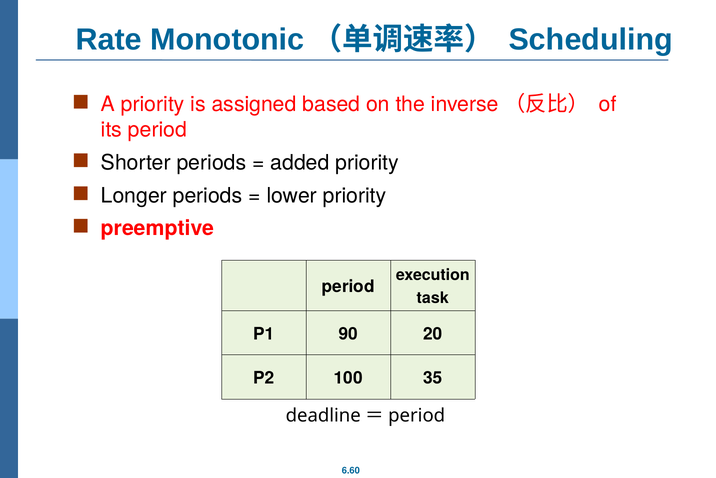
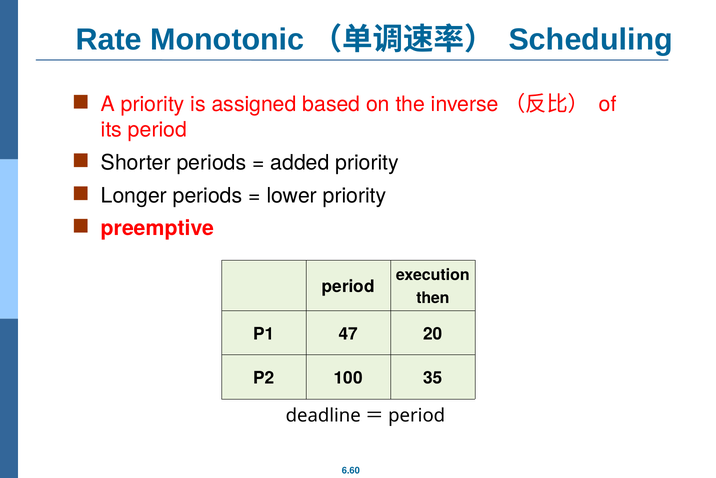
task: task -> then
90: 90 -> 47
